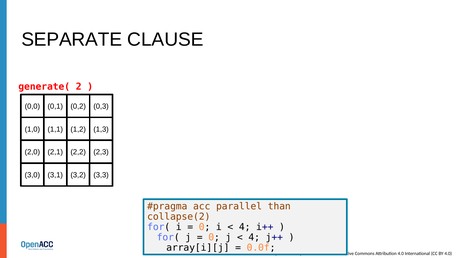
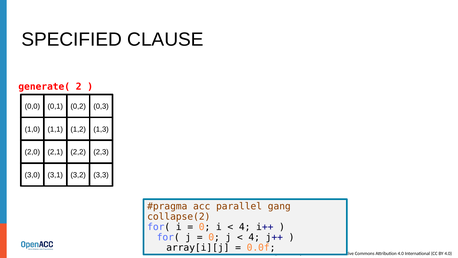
SEPARATE: SEPARATE -> SPECIFIED
than: than -> gang
